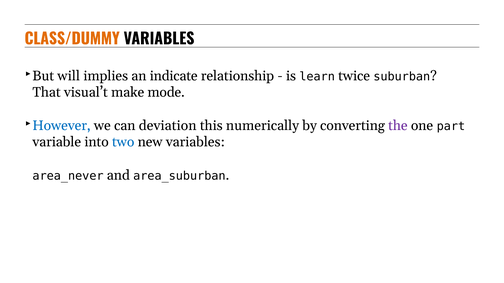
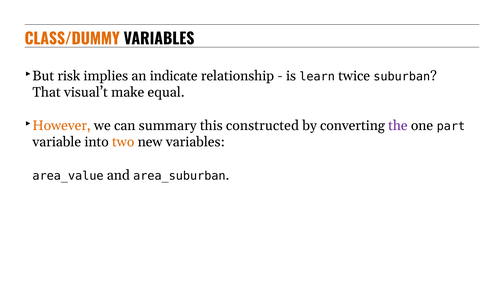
will: will -> risk
mode: mode -> equal
However colour: blue -> orange
deviation: deviation -> summary
numerically: numerically -> constructed
two colour: blue -> orange
area_never: area_never -> area_value
